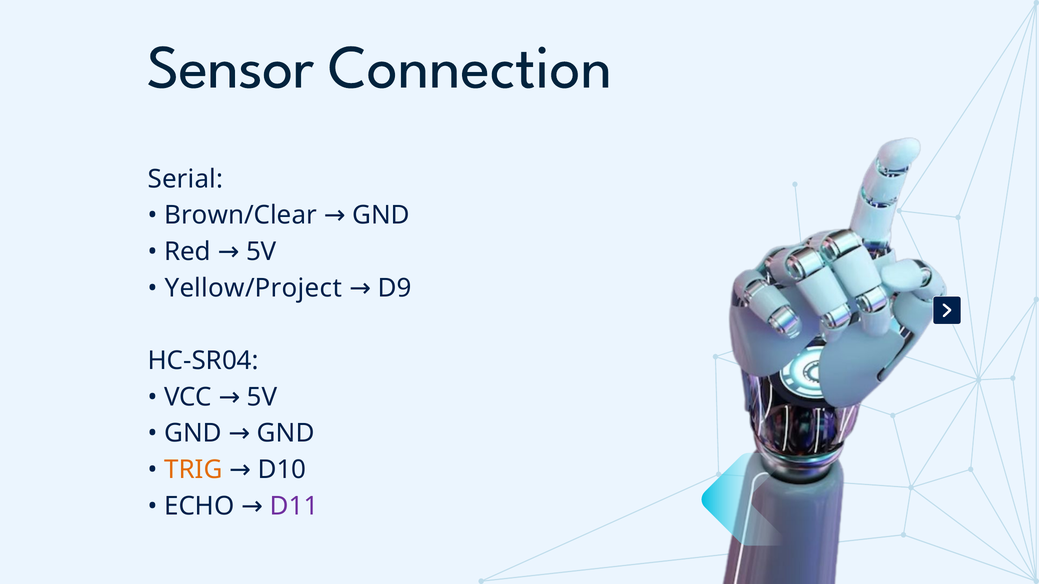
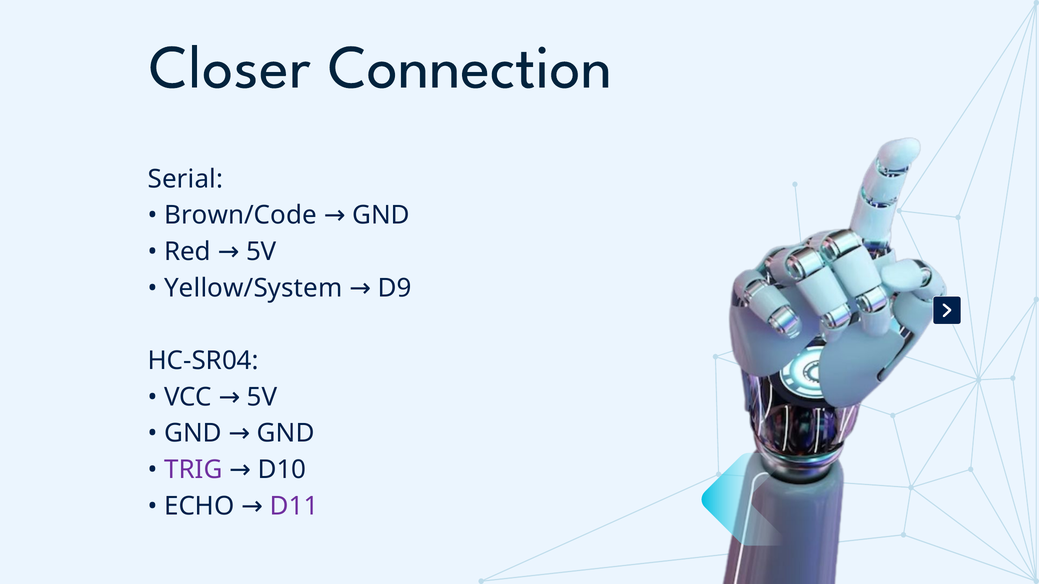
Sensor: Sensor -> Closer
Brown/Clear: Brown/Clear -> Brown/Code
Yellow/Project: Yellow/Project -> Yellow/System
TRIG colour: orange -> purple
